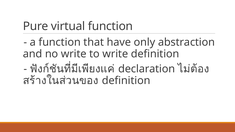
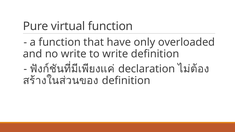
abstraction: abstraction -> overloaded
